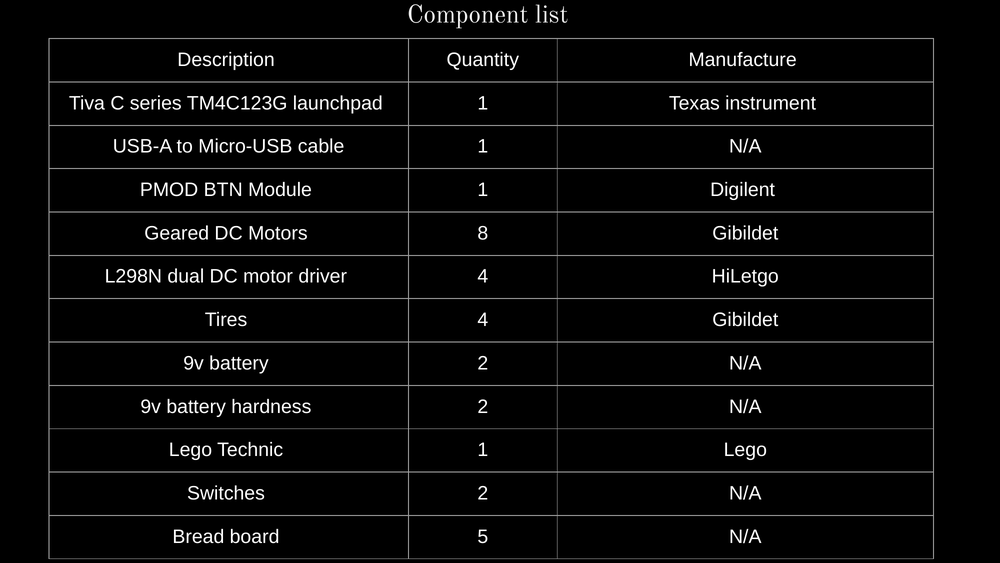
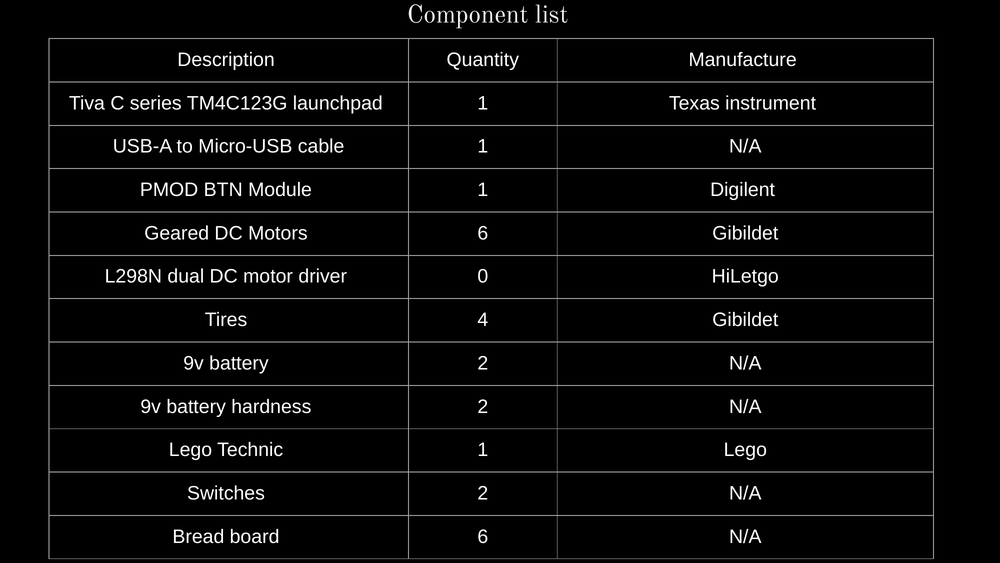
Motors 8: 8 -> 6
driver 4: 4 -> 0
board 5: 5 -> 6
